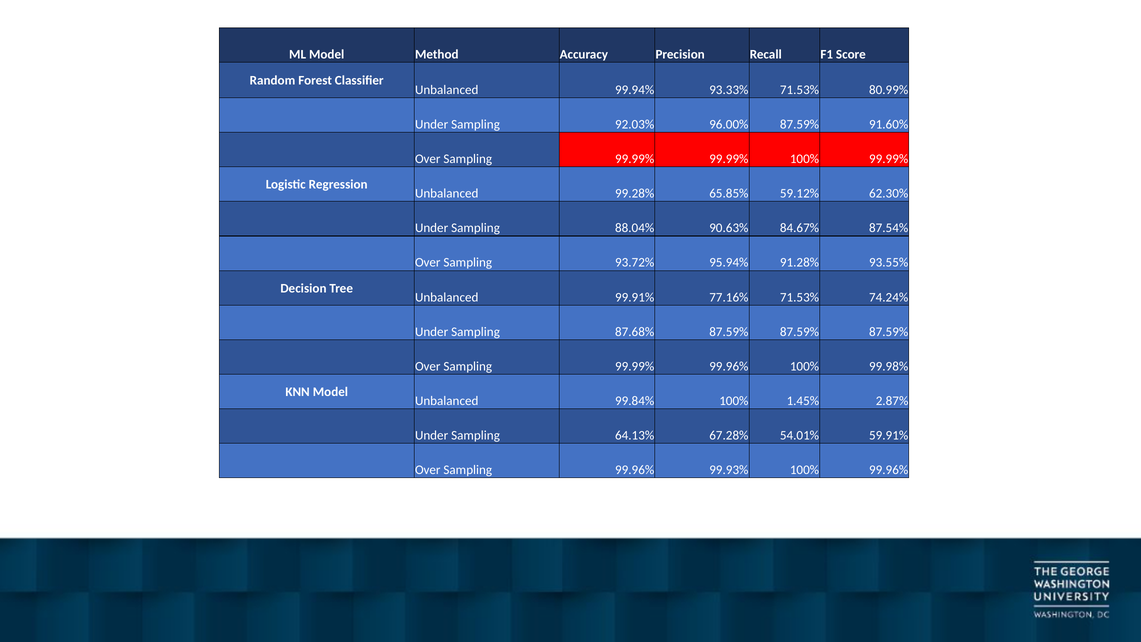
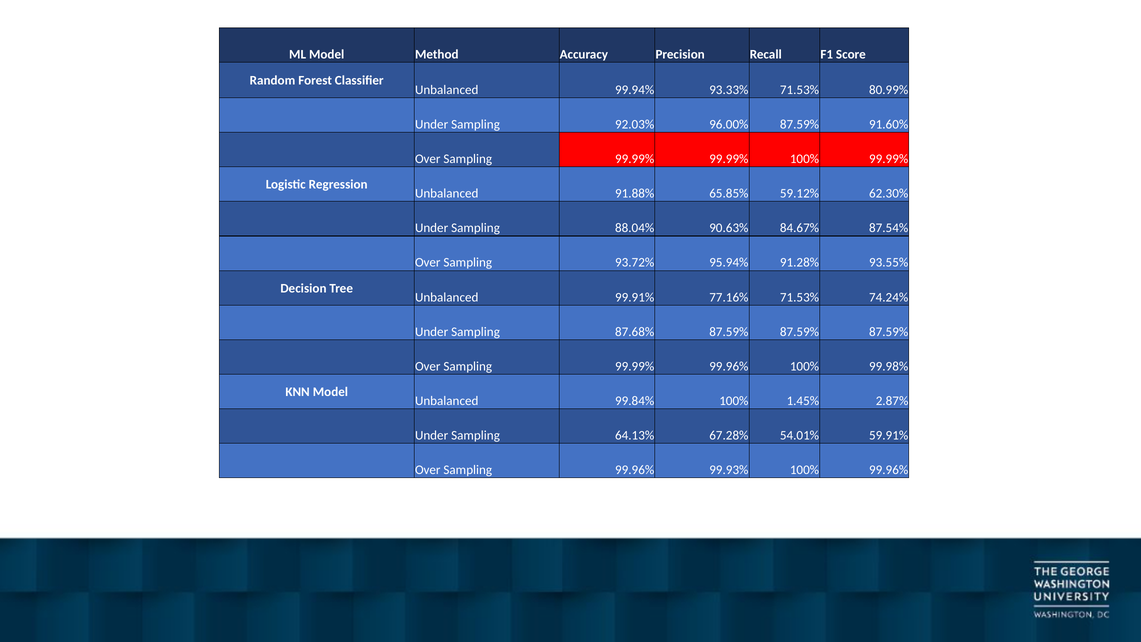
99.28%: 99.28% -> 91.88%
